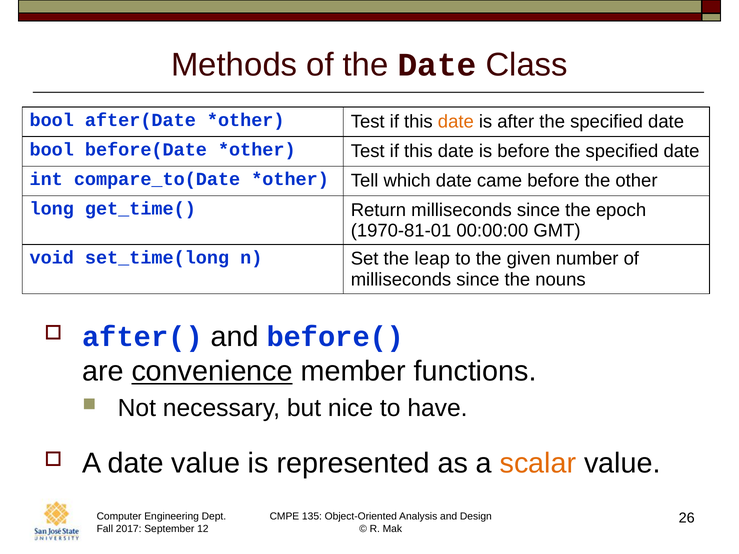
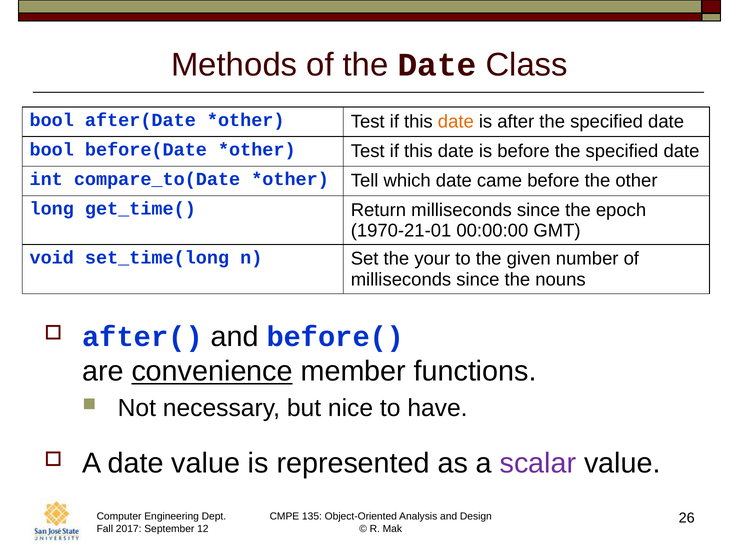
1970-81-01: 1970-81-01 -> 1970-21-01
leap: leap -> your
scalar colour: orange -> purple
